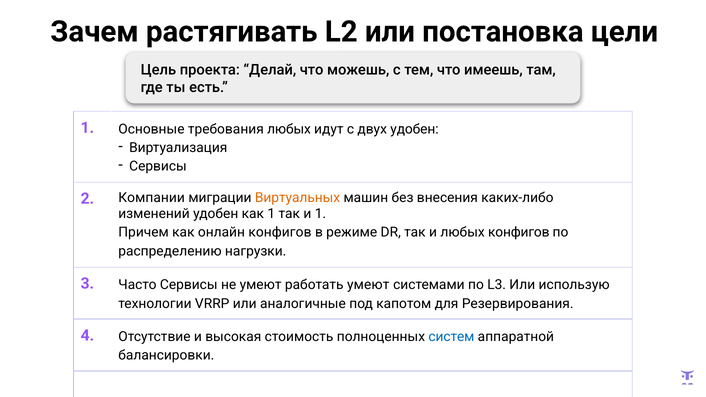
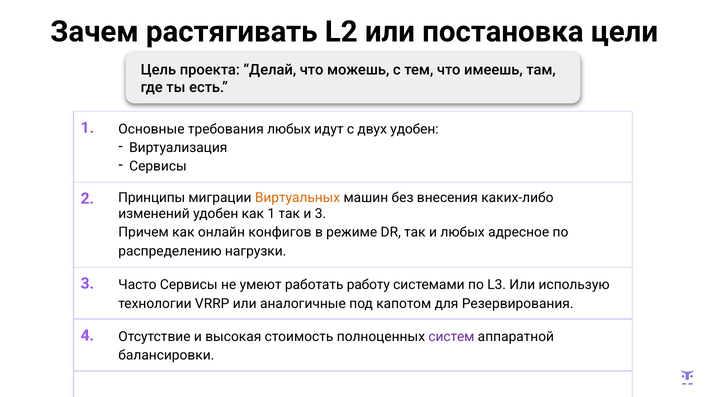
Компании: Компании -> Принципы
и 1: 1 -> 3
любых конфигов: конфигов -> адресное
работать умеют: умеют -> работу
систем colour: blue -> purple
